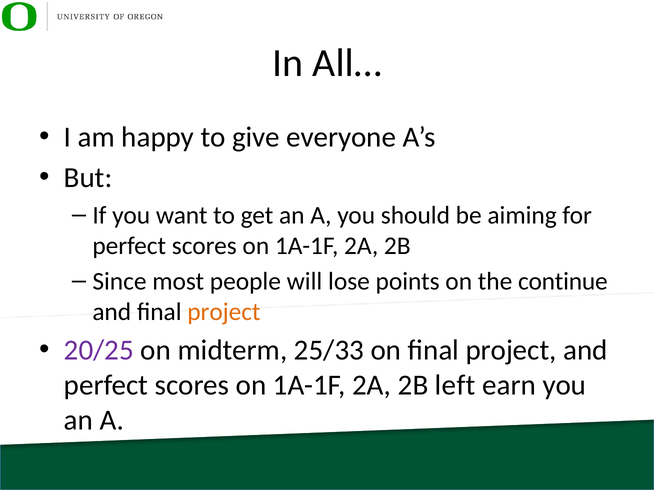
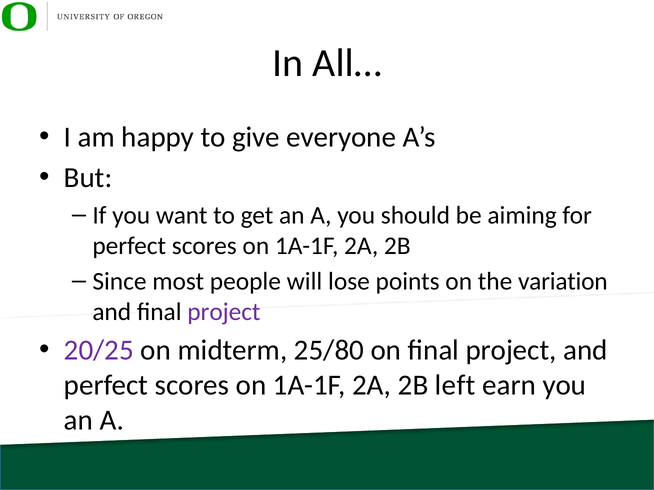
continue: continue -> variation
project at (224, 312) colour: orange -> purple
25/33: 25/33 -> 25/80
